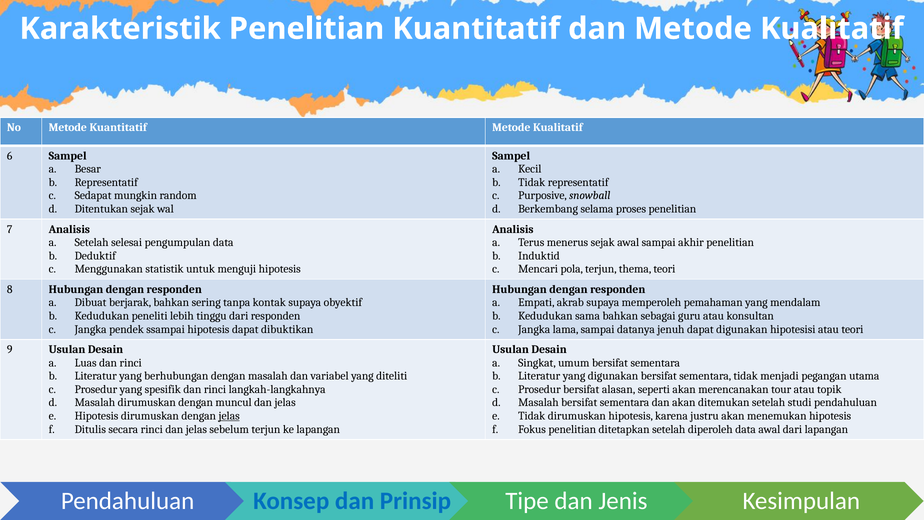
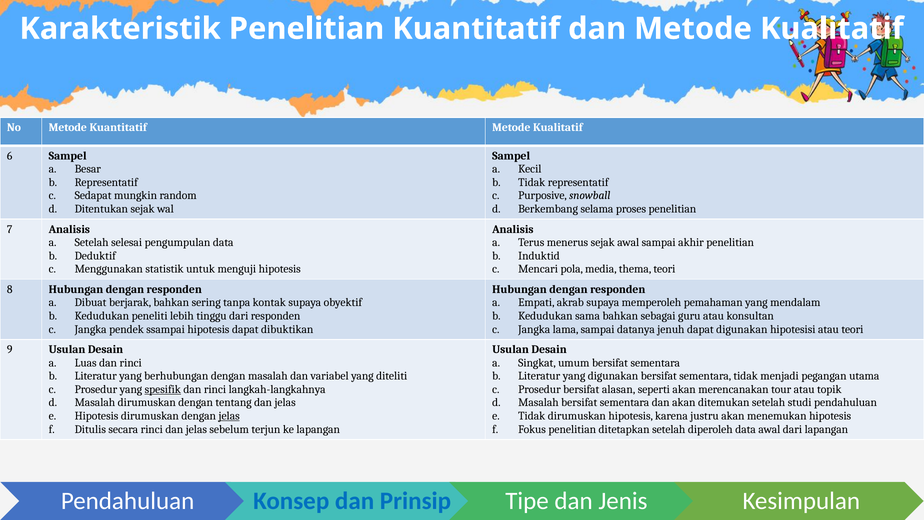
pola terjun: terjun -> media
spesifik underline: none -> present
muncul: muncul -> tentang
